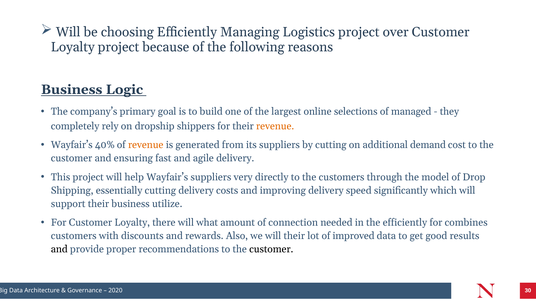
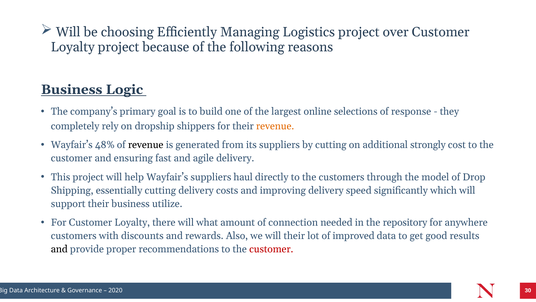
managed: managed -> response
40%: 40% -> 48%
revenue at (146, 145) colour: orange -> black
demand: demand -> strongly
very: very -> haul
the efficiently: efficiently -> repository
combines: combines -> anywhere
customer at (271, 249) colour: black -> red
